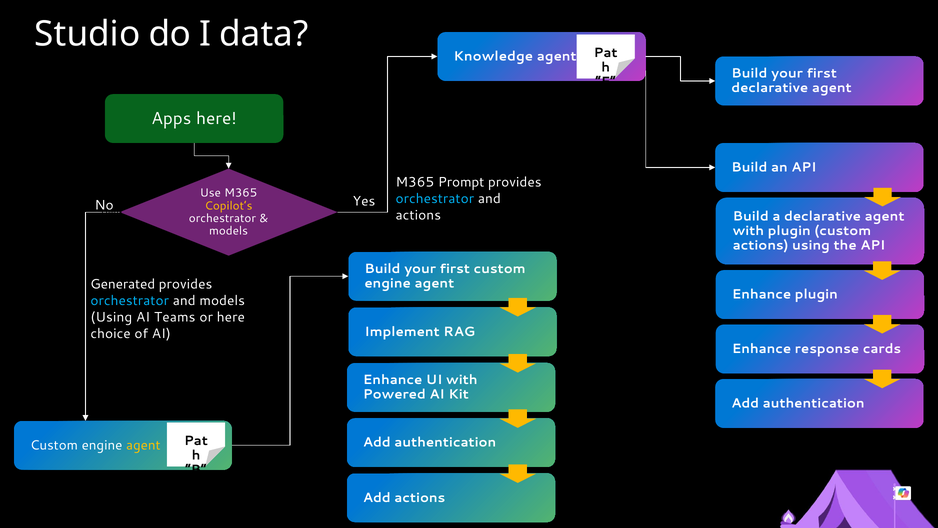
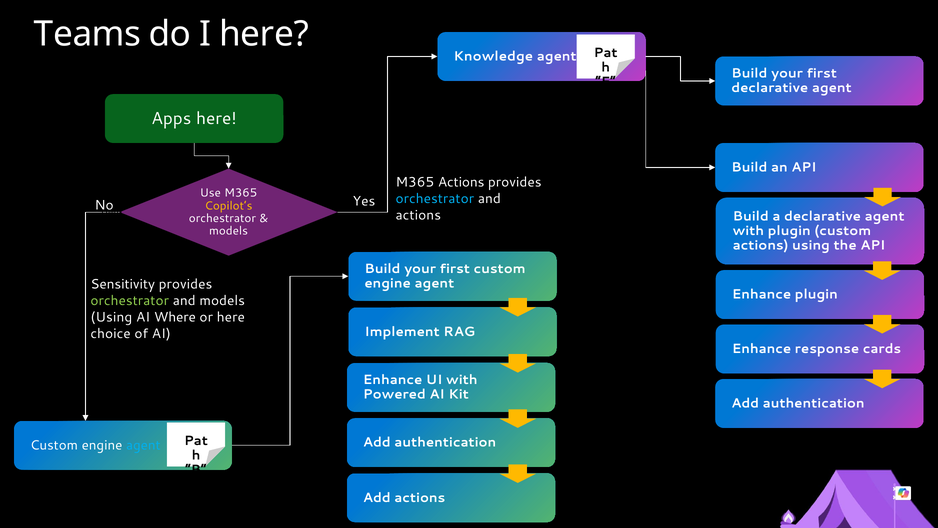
Studio: Studio -> Teams
I data: data -> here
M365 Prompt: Prompt -> Actions
Generated: Generated -> Sensitivity
orchestrator at (130, 301) colour: light blue -> light green
Teams: Teams -> Where
agent at (143, 445) colour: yellow -> light blue
